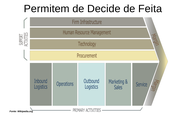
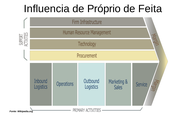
Permitem: Permitem -> Influencia
Decide: Decide -> Próprio
